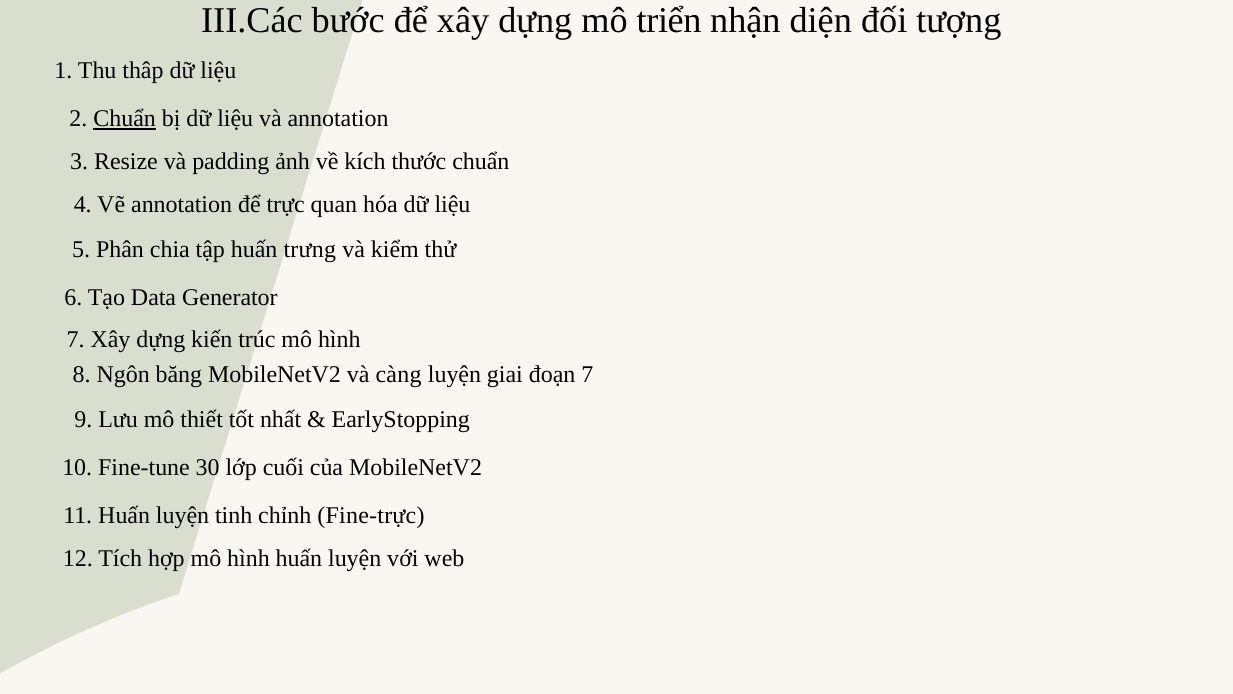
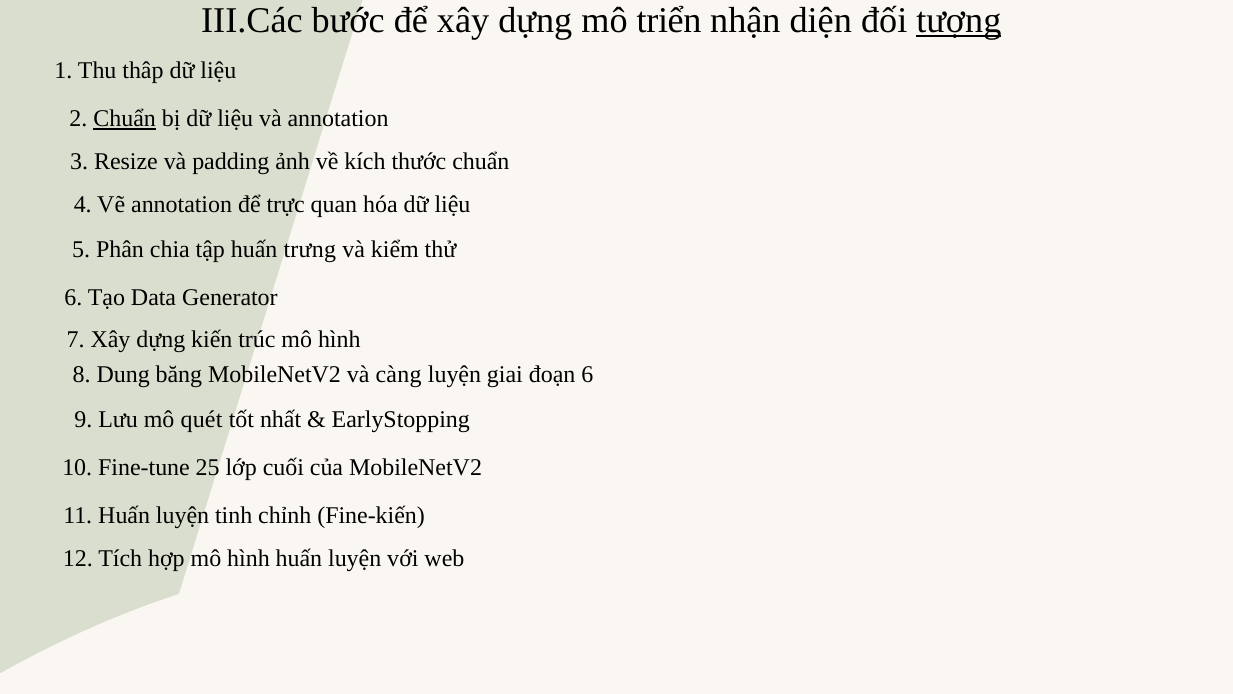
tượng underline: none -> present
Ngôn: Ngôn -> Dung
đoạn 7: 7 -> 6
thiết: thiết -> quét
30: 30 -> 25
Fine-trực: Fine-trực -> Fine-kiến
